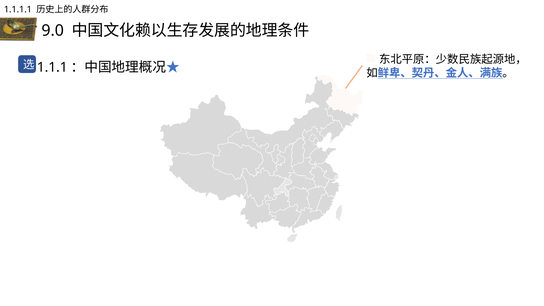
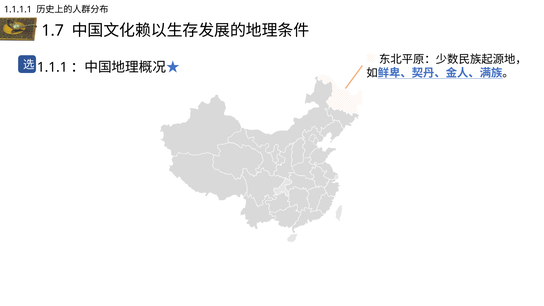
9.0: 9.0 -> 1.7
